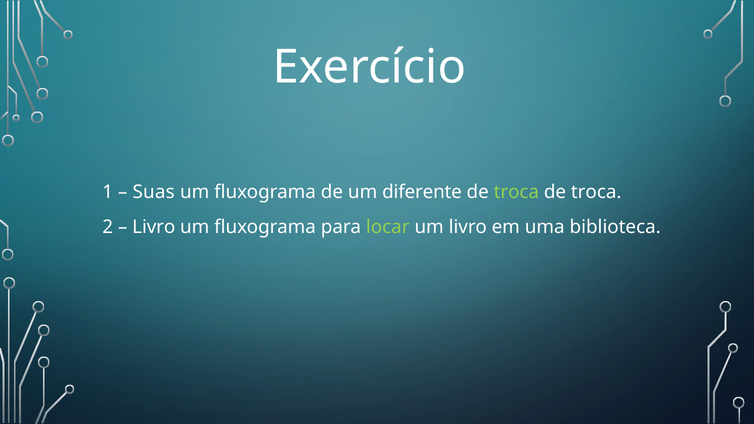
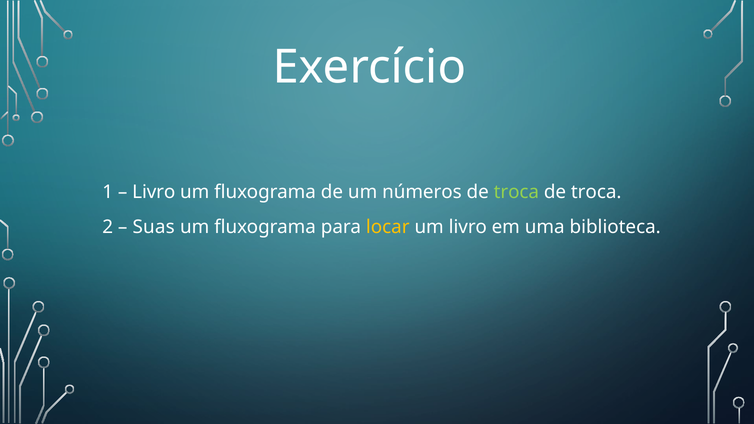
Suas at (154, 192): Suas -> Livro
diferente: diferente -> números
Livro at (154, 227): Livro -> Suas
locar colour: light green -> yellow
